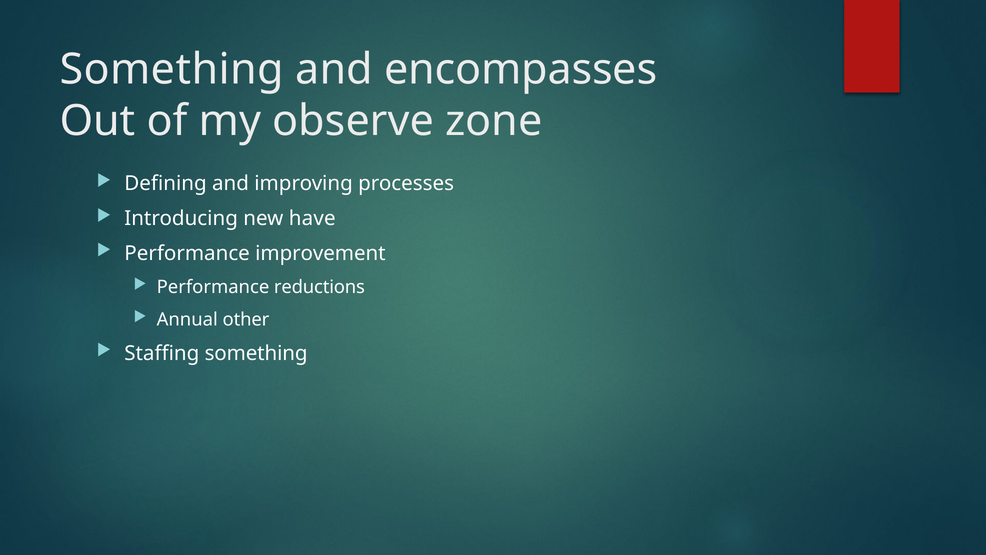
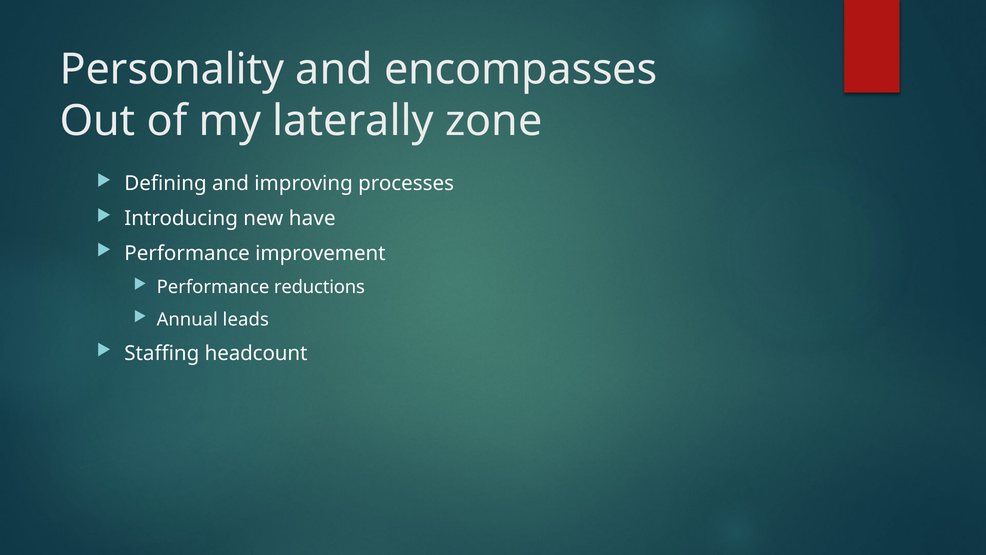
Something at (172, 69): Something -> Personality
observe: observe -> laterally
other: other -> leads
Staffing something: something -> headcount
